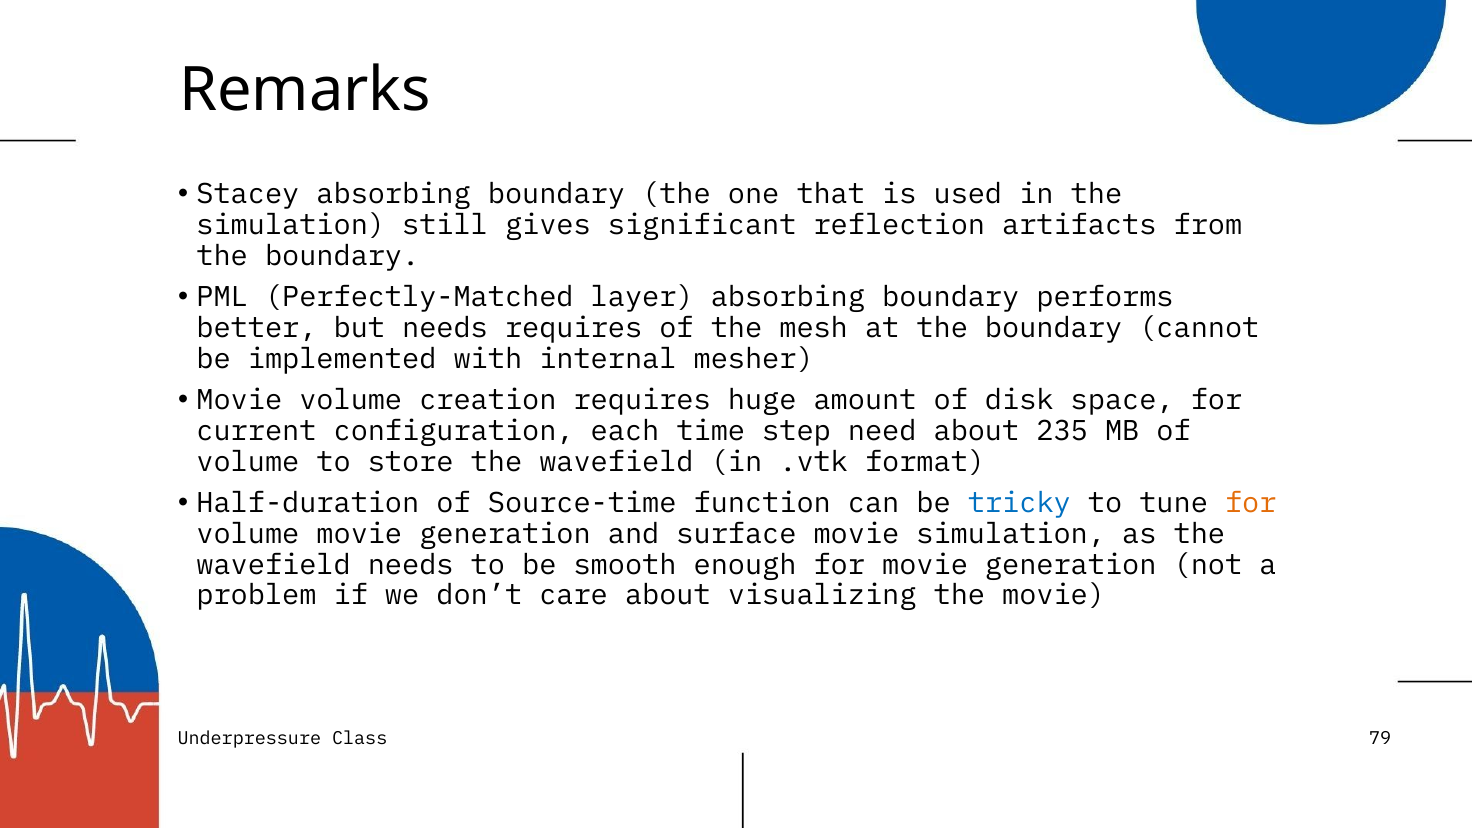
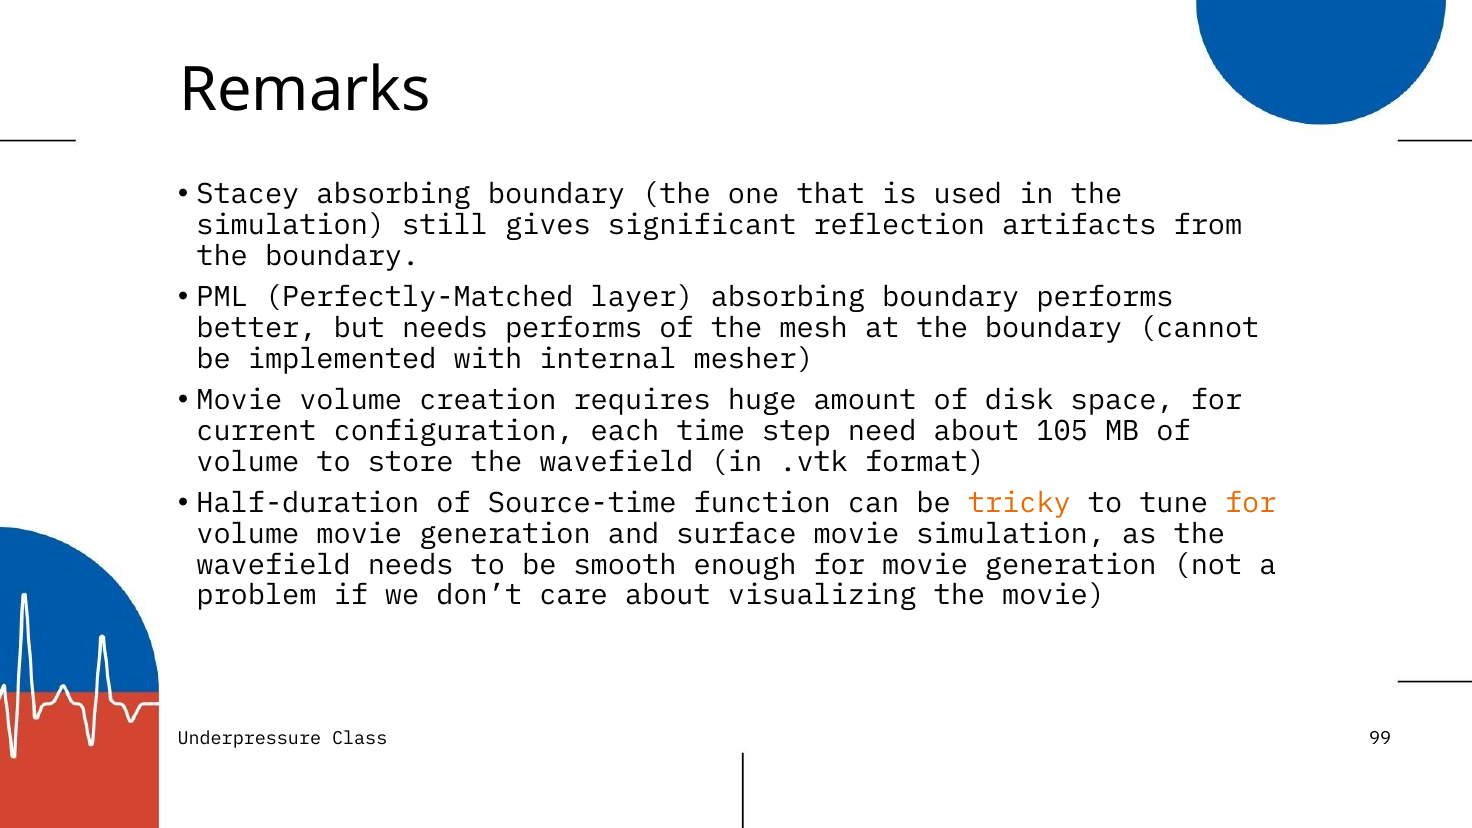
needs requires: requires -> performs
235: 235 -> 105
tricky colour: blue -> orange
79: 79 -> 99
